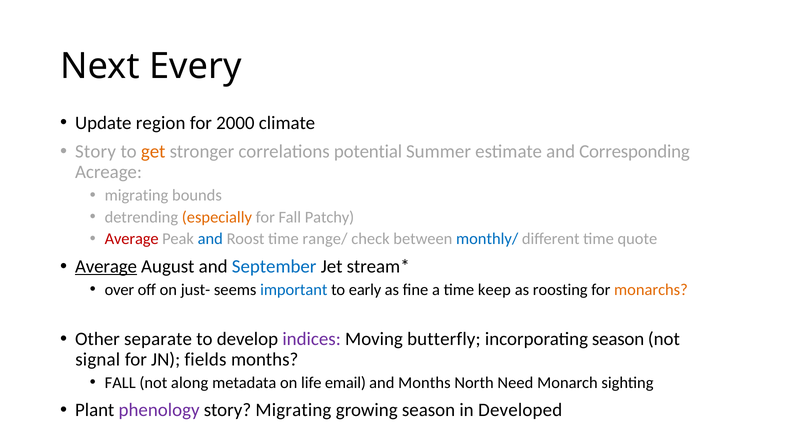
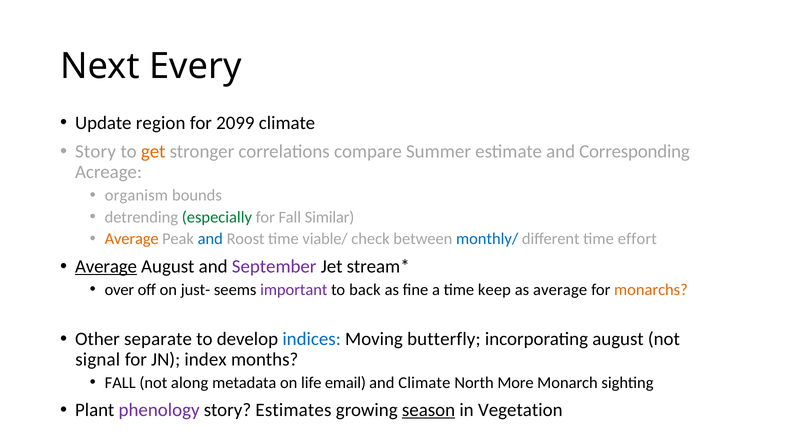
2000: 2000 -> 2099
potential: potential -> compare
migrating at (137, 195): migrating -> organism
especially colour: orange -> green
Patchy: Patchy -> Similar
Average at (132, 239) colour: red -> orange
range/: range/ -> viable/
quote: quote -> effort
September colour: blue -> purple
important colour: blue -> purple
early: early -> back
as roosting: roosting -> average
indices colour: purple -> blue
incorporating season: season -> august
fields: fields -> index
and Months: Months -> Climate
Need: Need -> More
story Migrating: Migrating -> Estimates
season at (429, 409) underline: none -> present
Developed: Developed -> Vegetation
